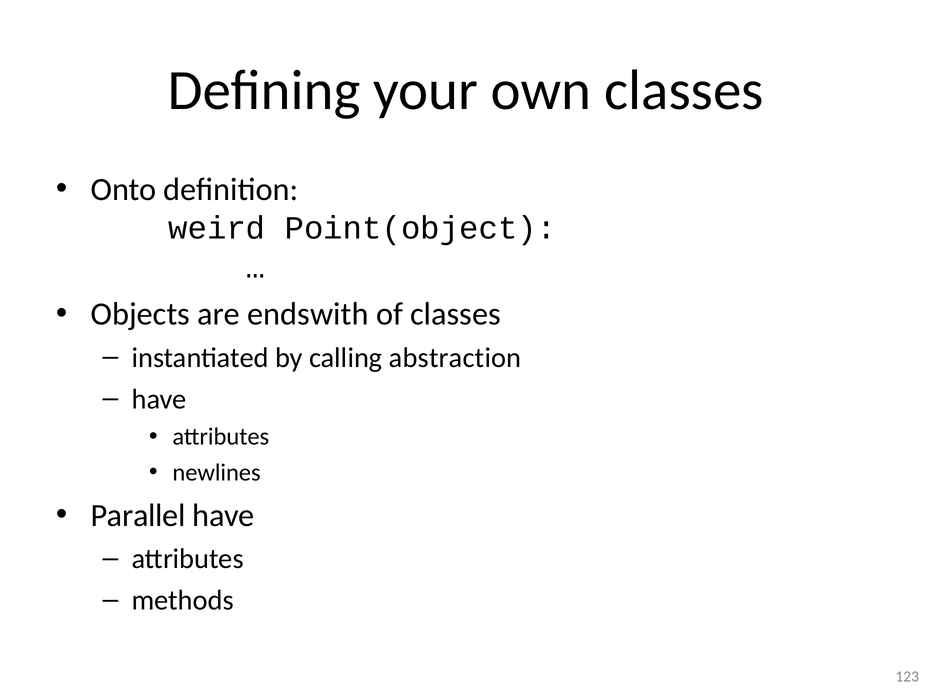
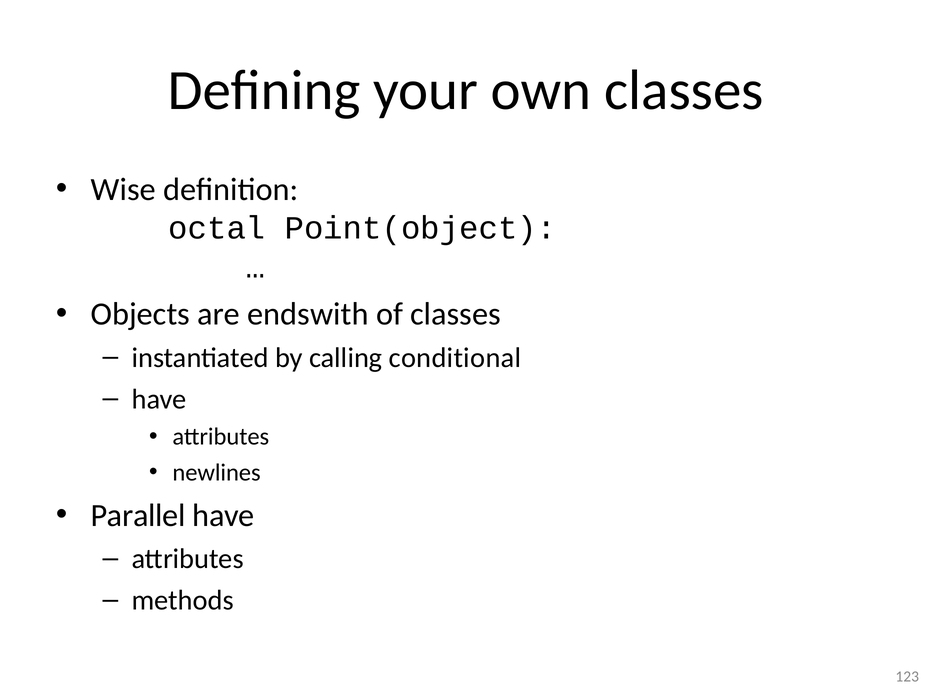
Onto: Onto -> Wise
weird: weird -> octal
abstraction: abstraction -> conditional
